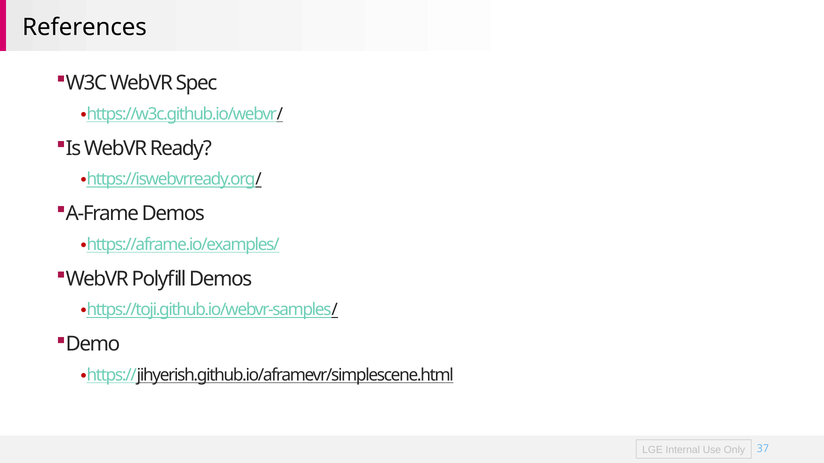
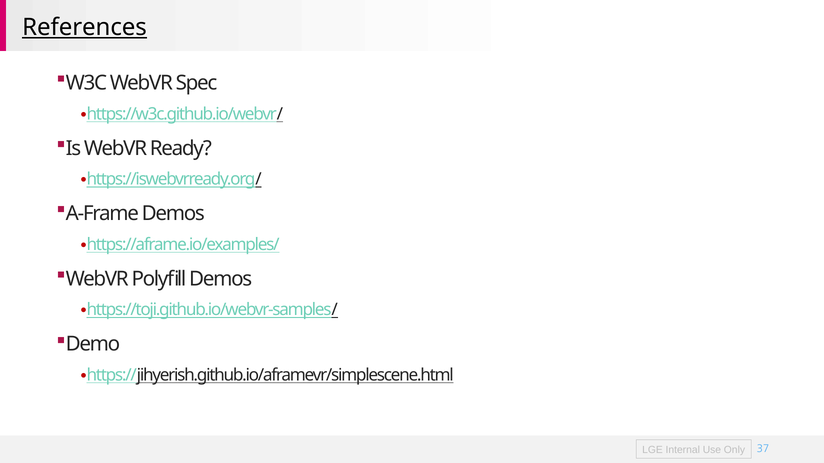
References underline: none -> present
